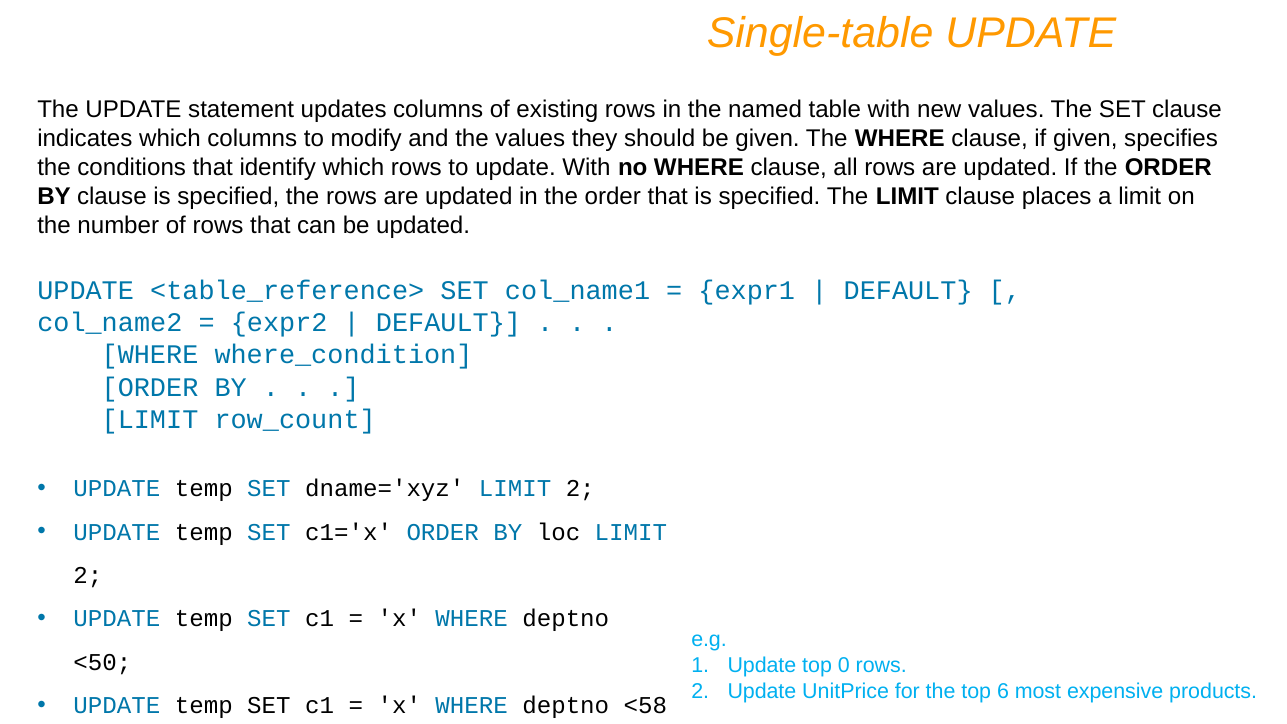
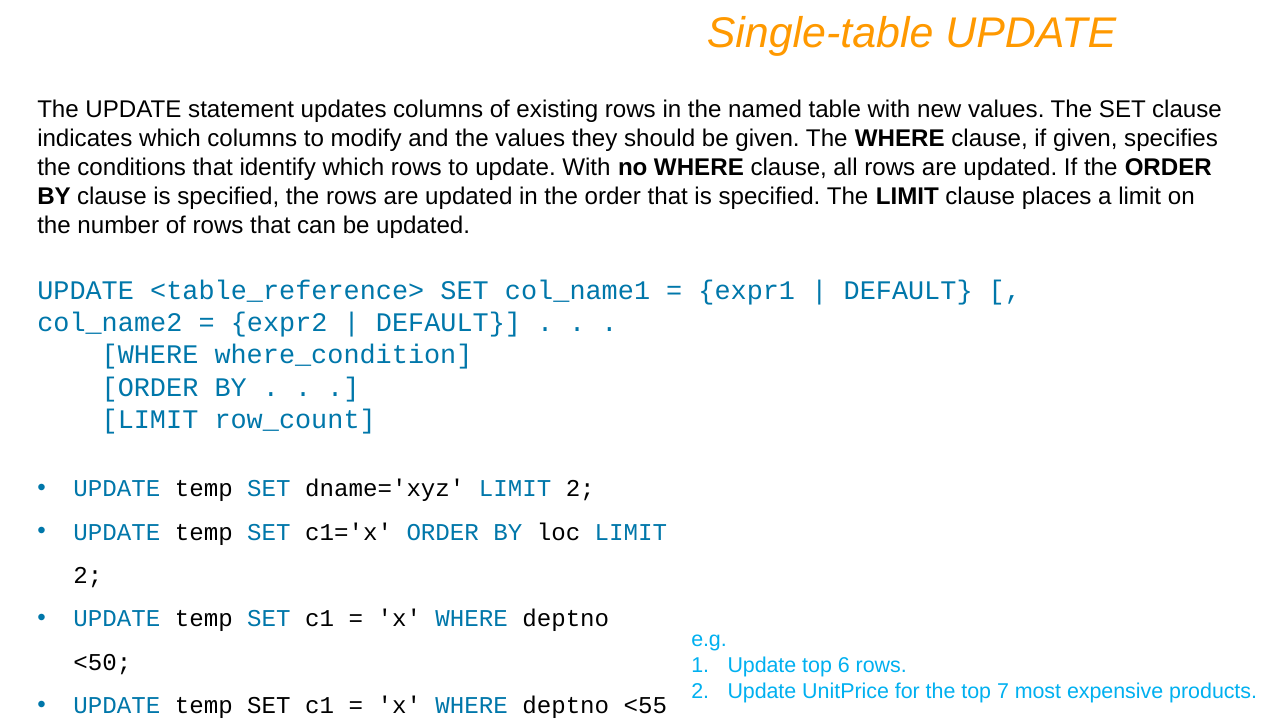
0: 0 -> 6
6: 6 -> 7
<58: <58 -> <55
